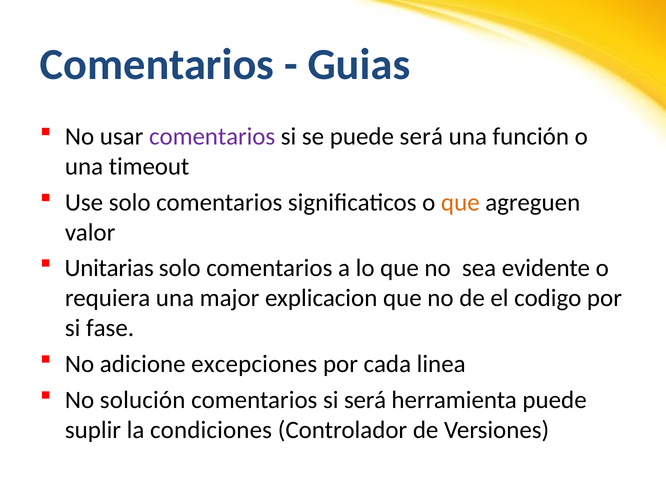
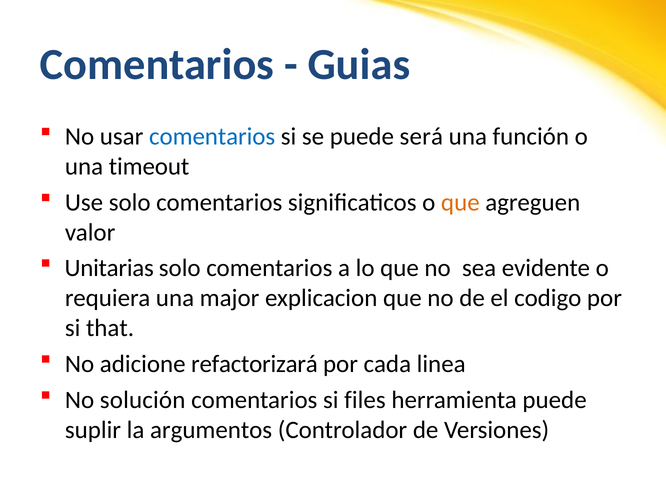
comentarios at (212, 137) colour: purple -> blue
fase: fase -> that
excepciones: excepciones -> refactorizará
si será: será -> files
condiciones: condiciones -> argumentos
